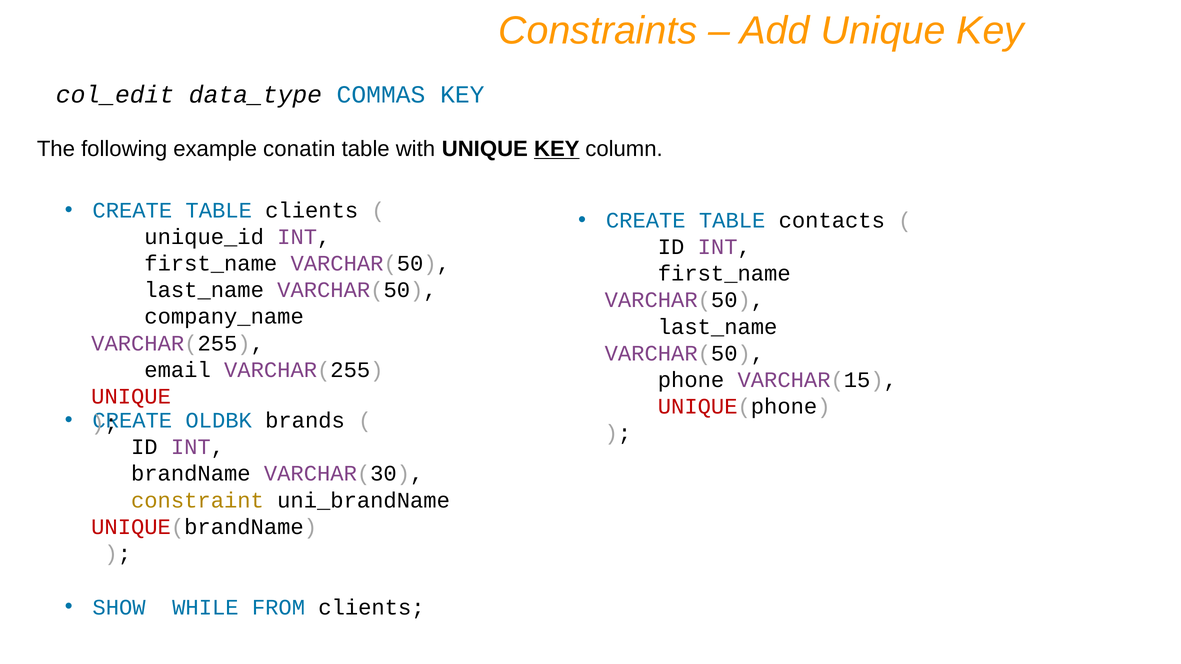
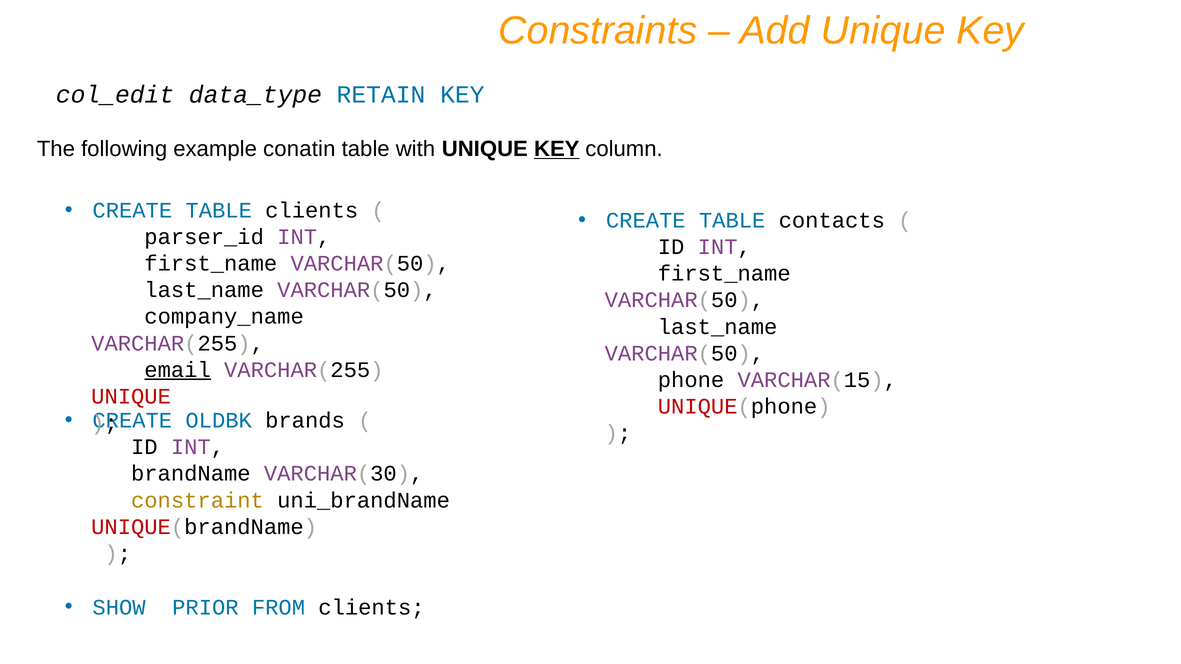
COMMAS: COMMAS -> RETAIN
unique_id: unique_id -> parser_id
email underline: none -> present
WHILE: WHILE -> PRIOR
